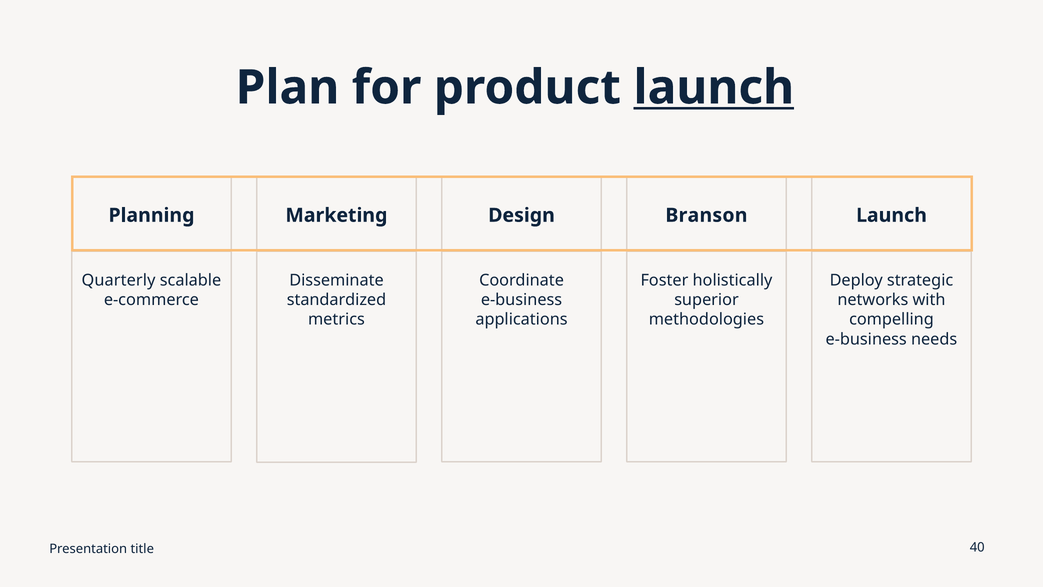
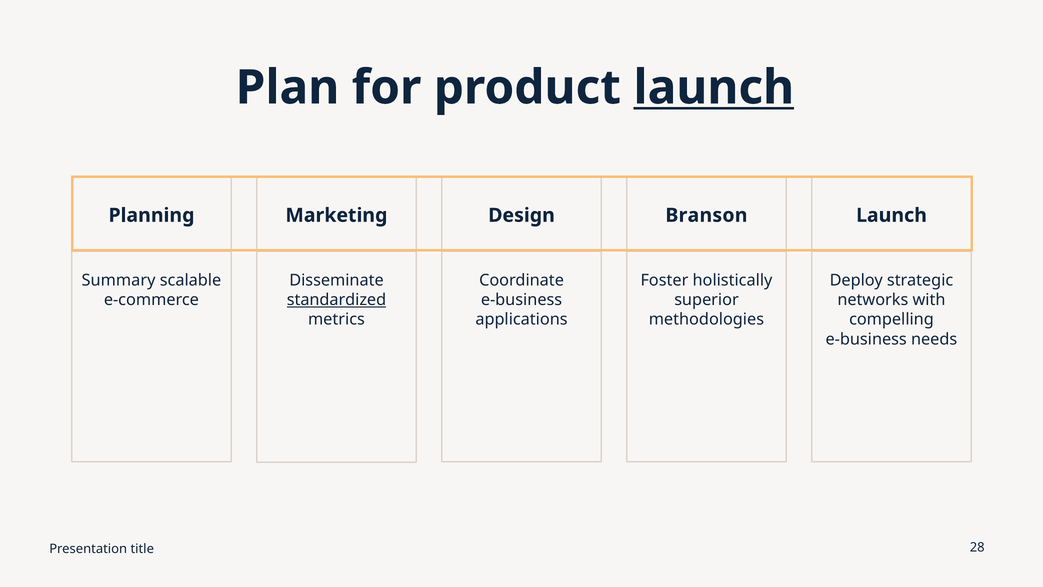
Quarterly: Quarterly -> Summary
standardized underline: none -> present
40: 40 -> 28
